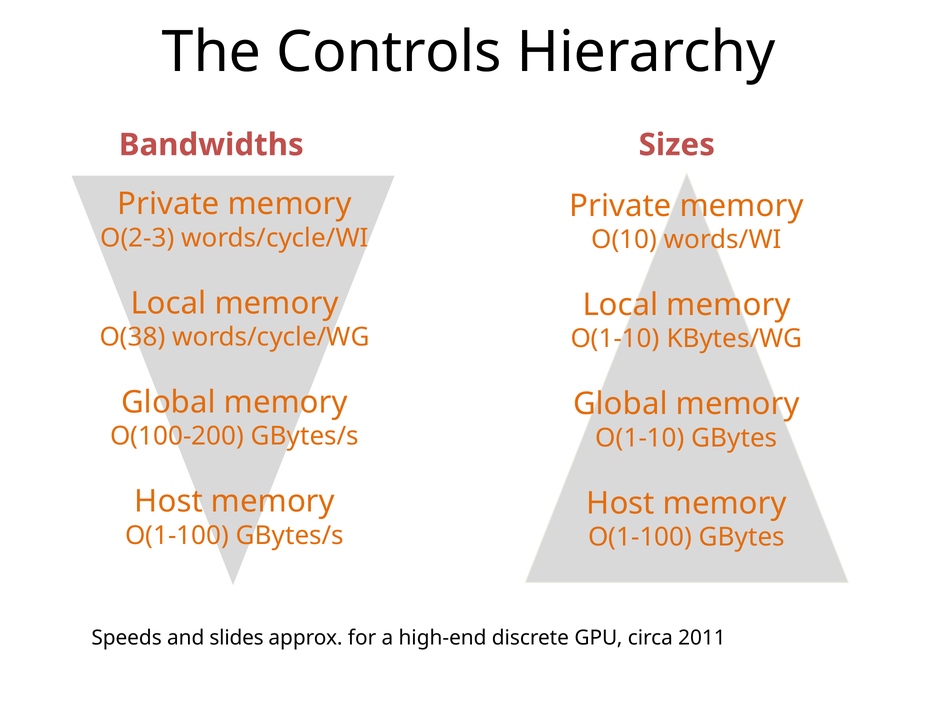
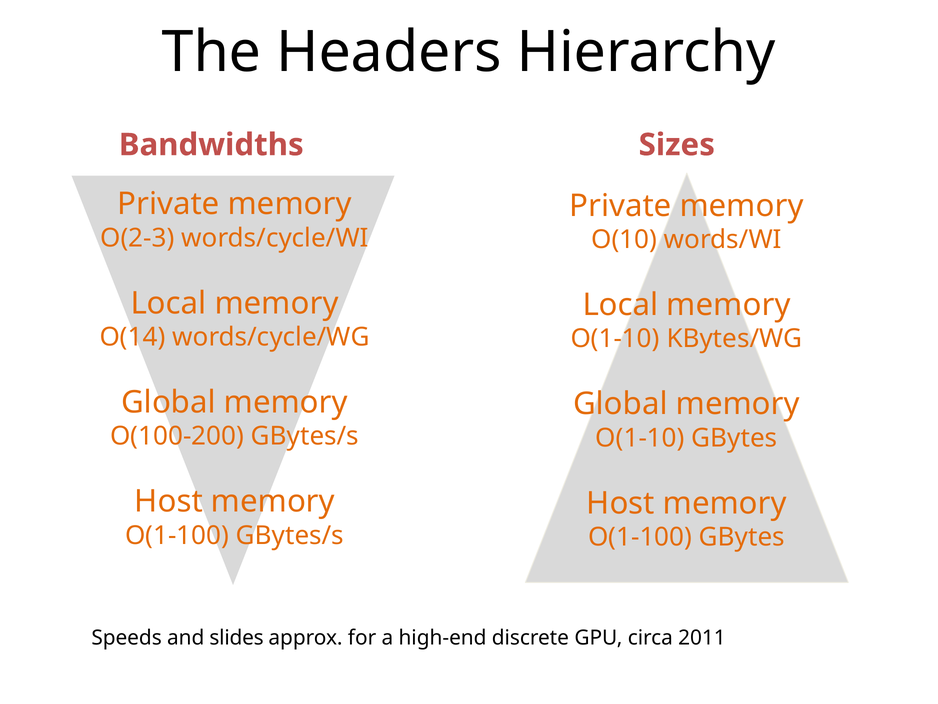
Controls: Controls -> Headers
O(38: O(38 -> O(14
